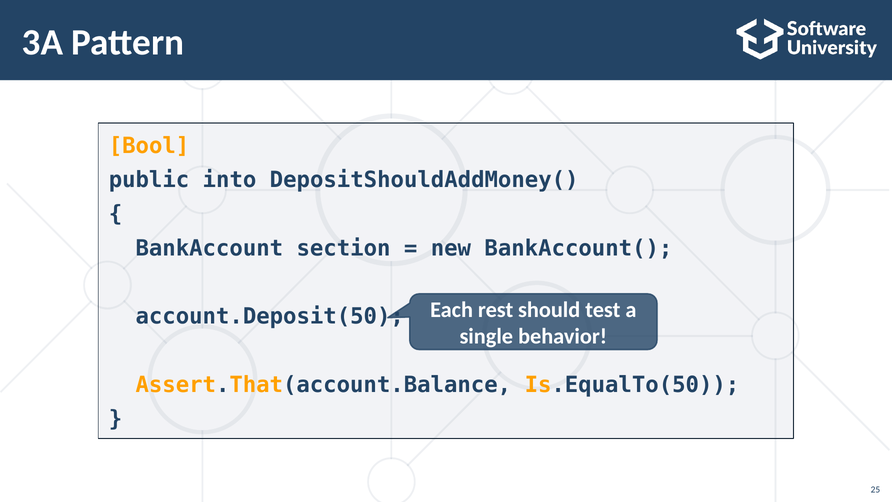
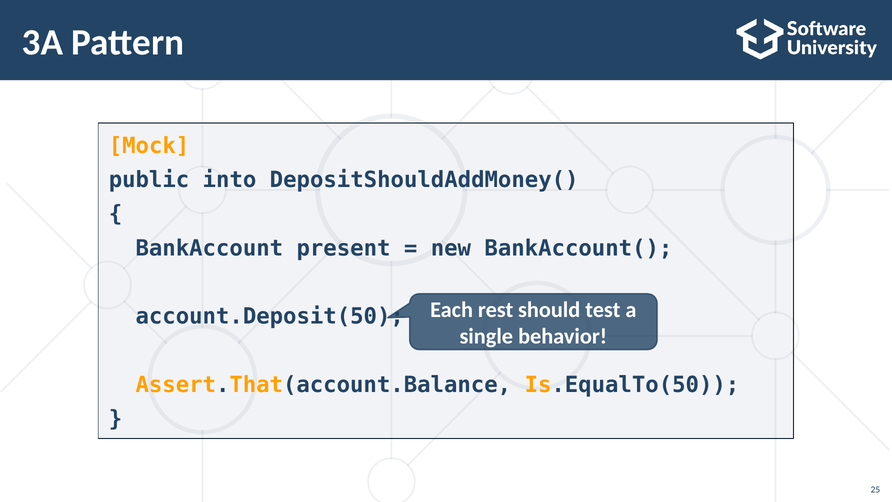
Bool: Bool -> Mock
section: section -> present
